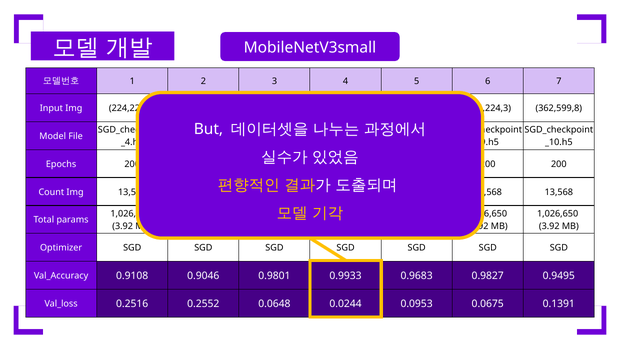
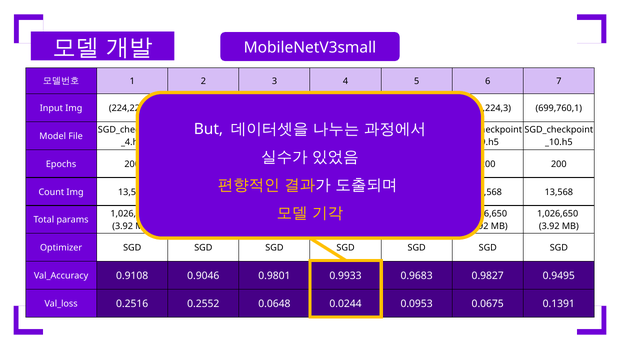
362,599,8: 362,599,8 -> 699,760,1
